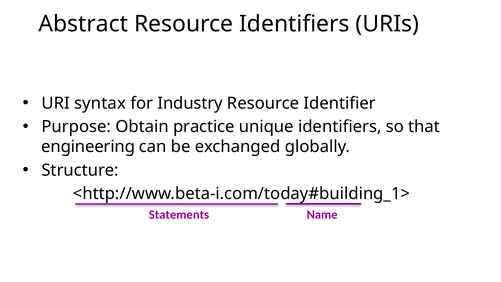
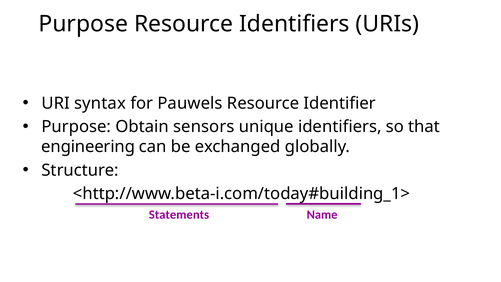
Abstract at (83, 24): Abstract -> Purpose
Industry: Industry -> Pauwels
practice: practice -> sensors
